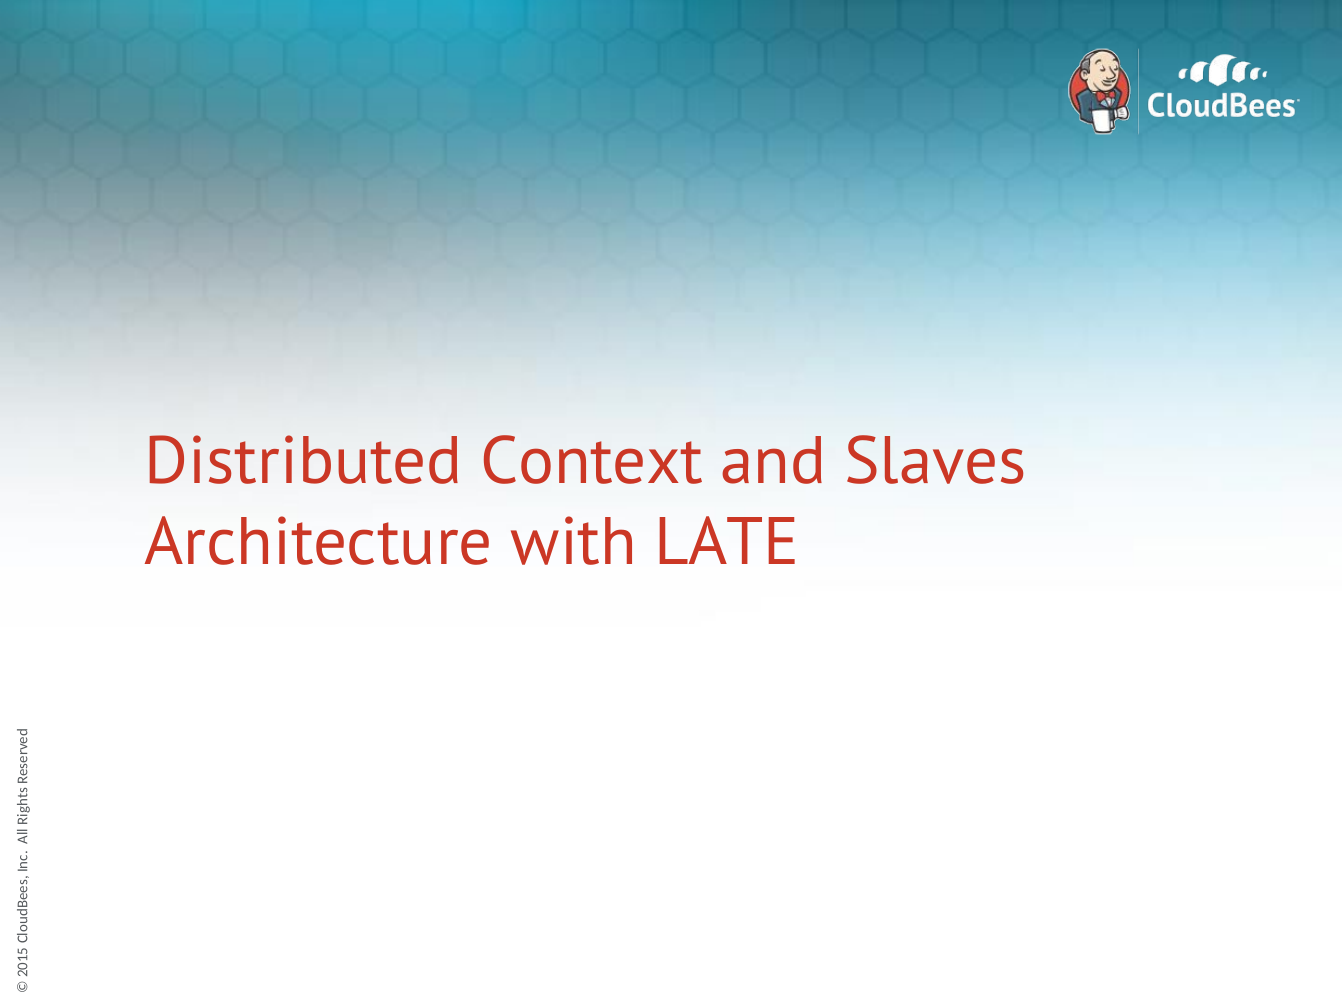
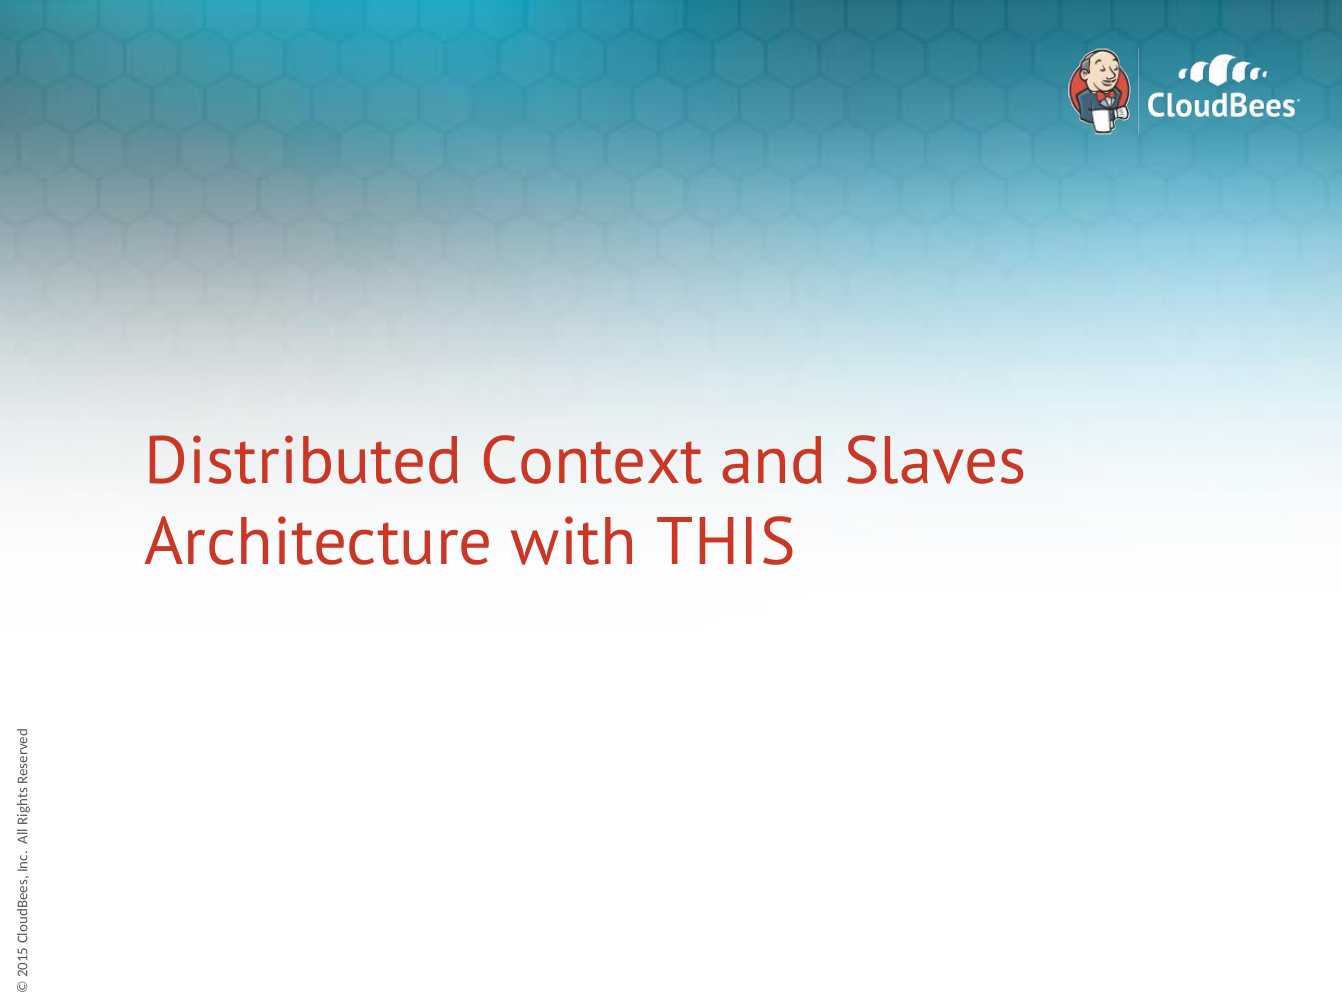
LATE: LATE -> THIS
